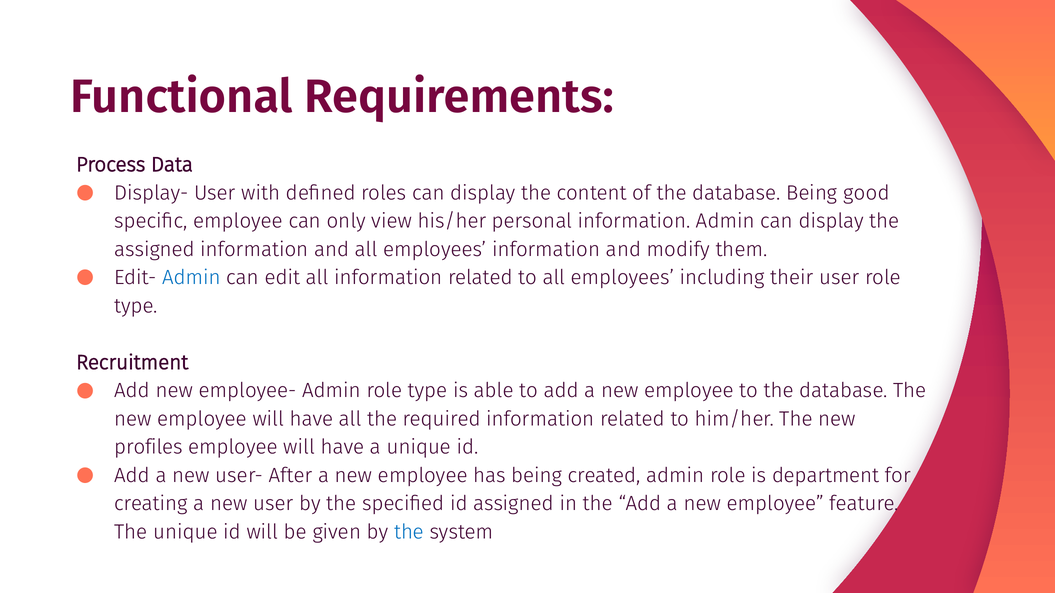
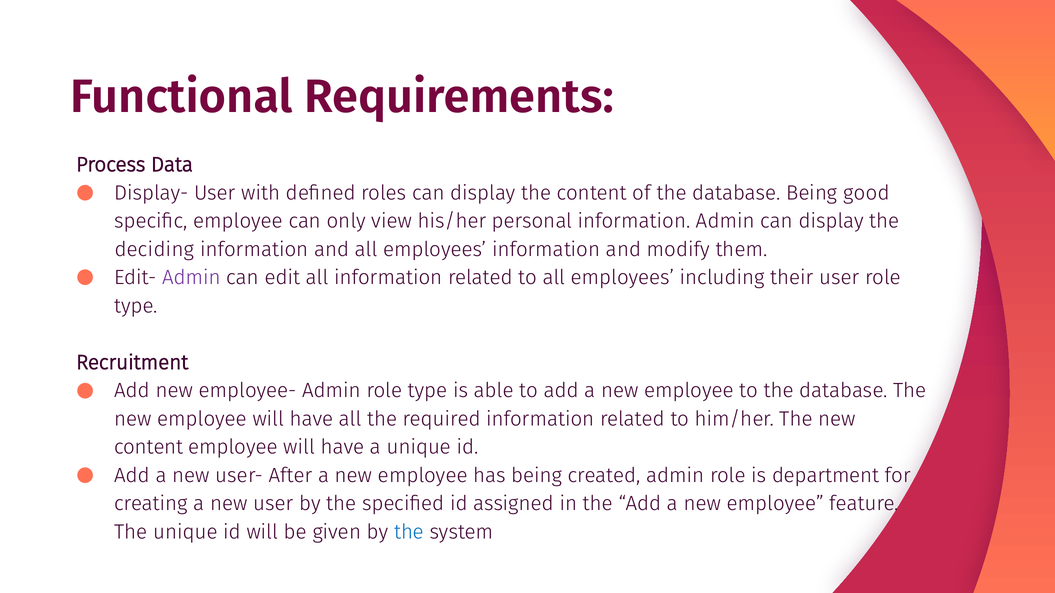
assigned at (154, 250): assigned -> deciding
Admin at (191, 278) colour: blue -> purple
profiles at (149, 448): profiles -> content
